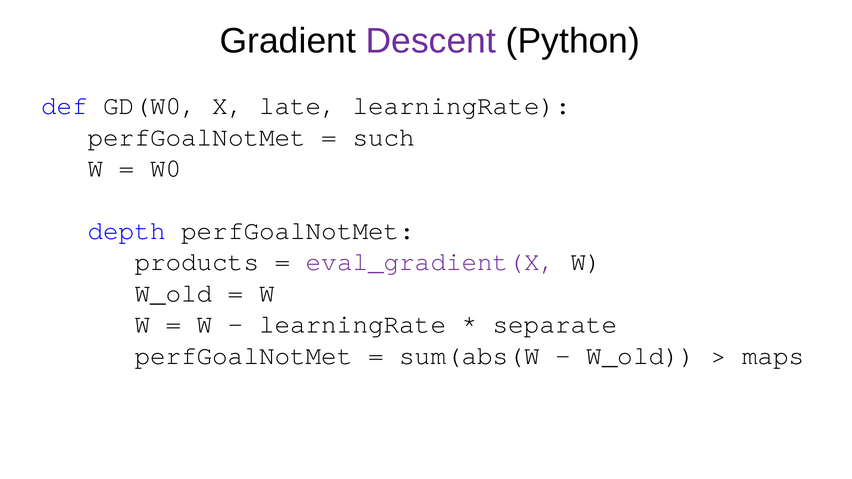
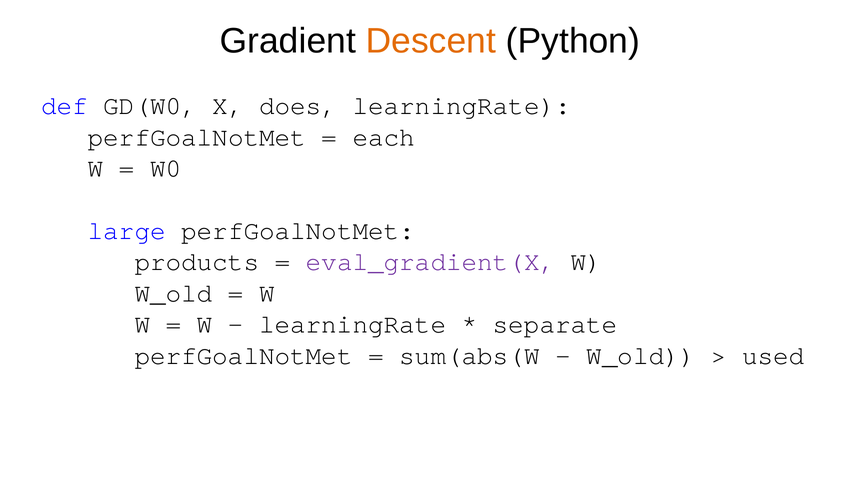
Descent colour: purple -> orange
late: late -> does
such: such -> each
depth: depth -> large
maps: maps -> used
